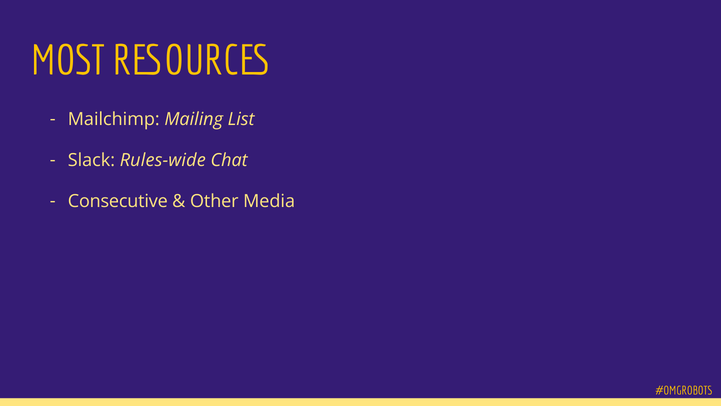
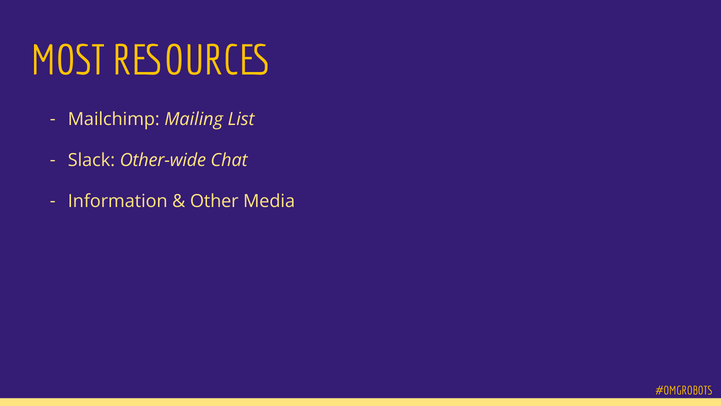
Rules-wide: Rules-wide -> Other-wide
Consecutive: Consecutive -> Information
